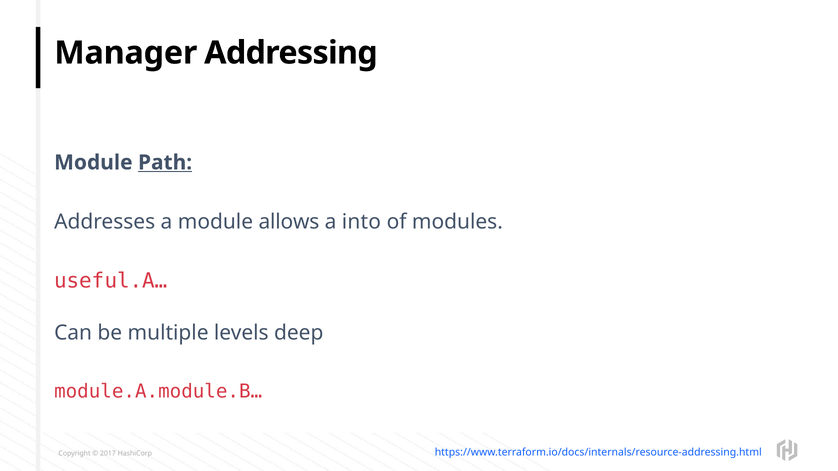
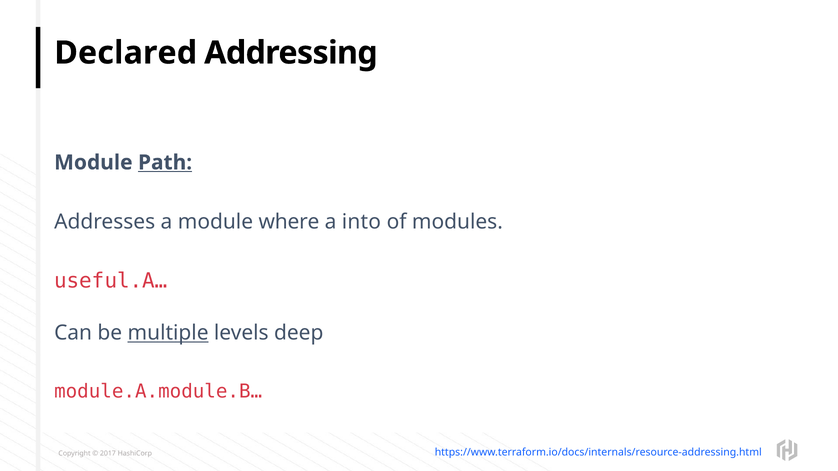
Manager: Manager -> Declared
allows: allows -> where
multiple underline: none -> present
